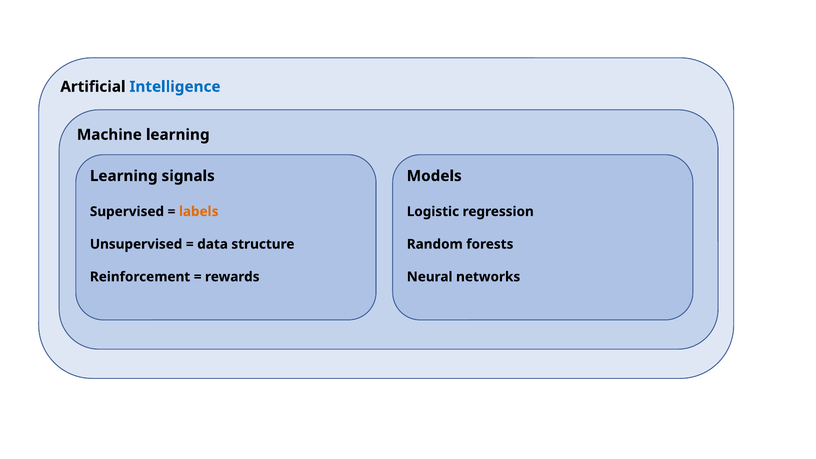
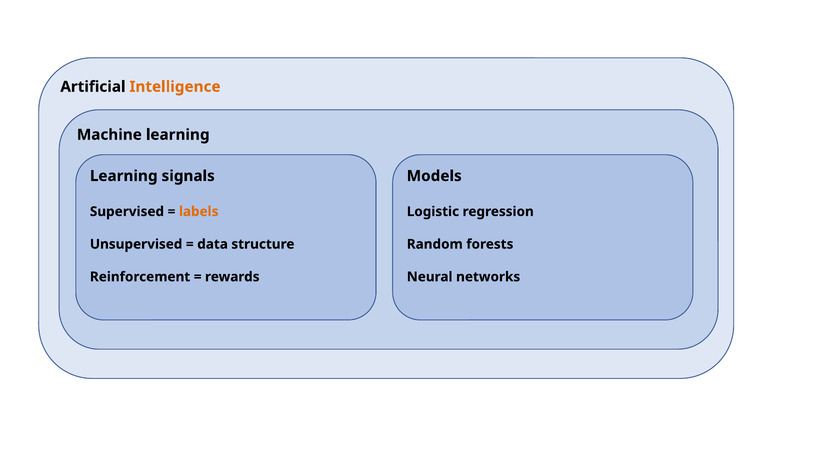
Intelligence colour: blue -> orange
